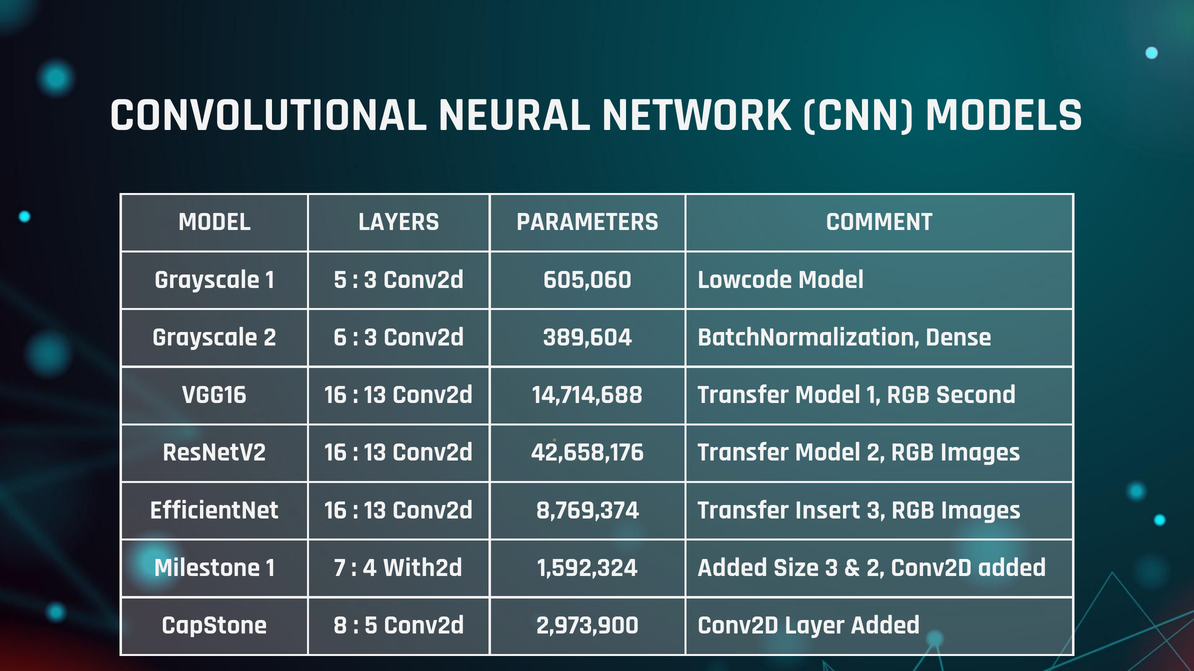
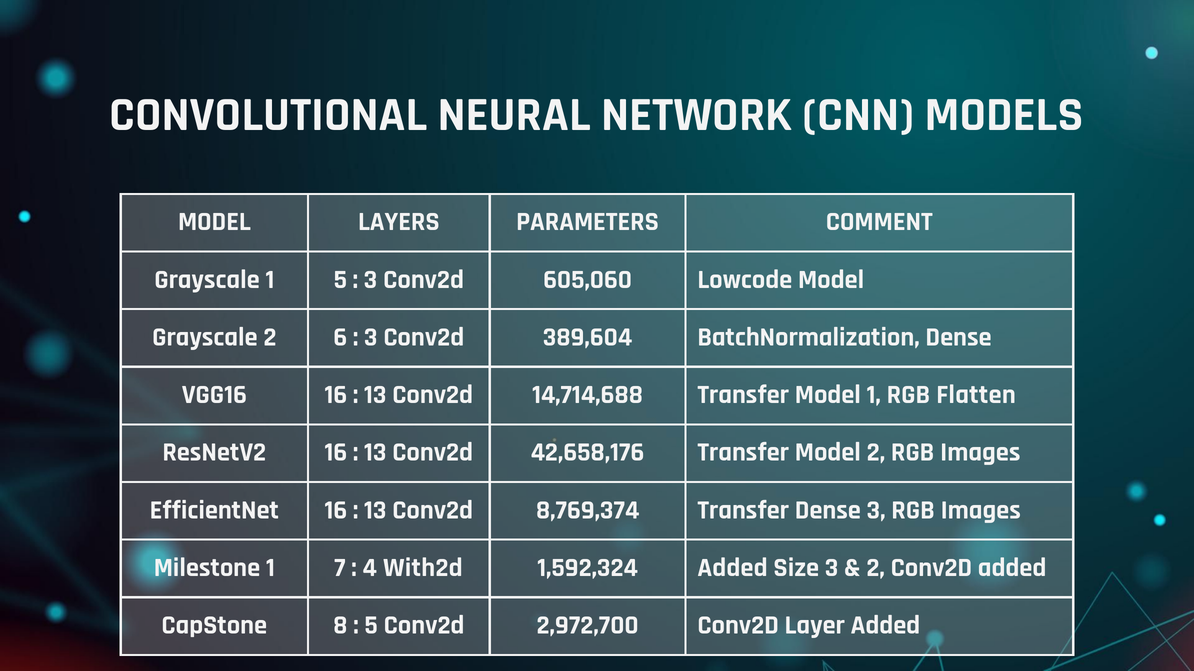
Second: Second -> Flatten
Transfer Insert: Insert -> Dense
2,973,900: 2,973,900 -> 2,972,700
